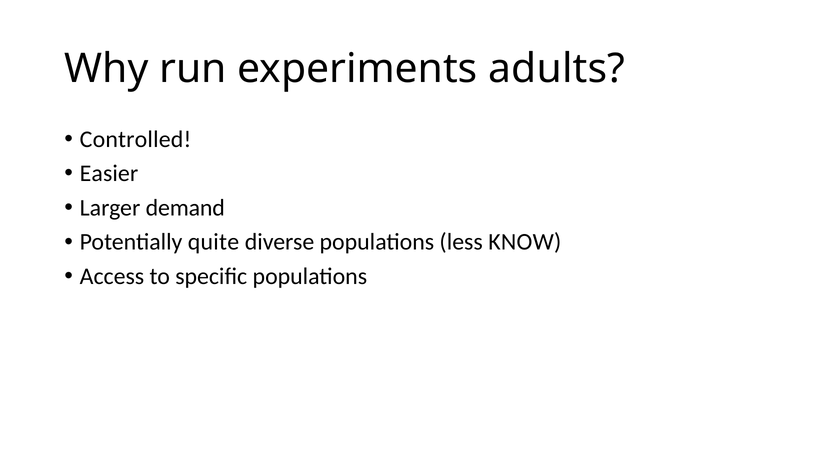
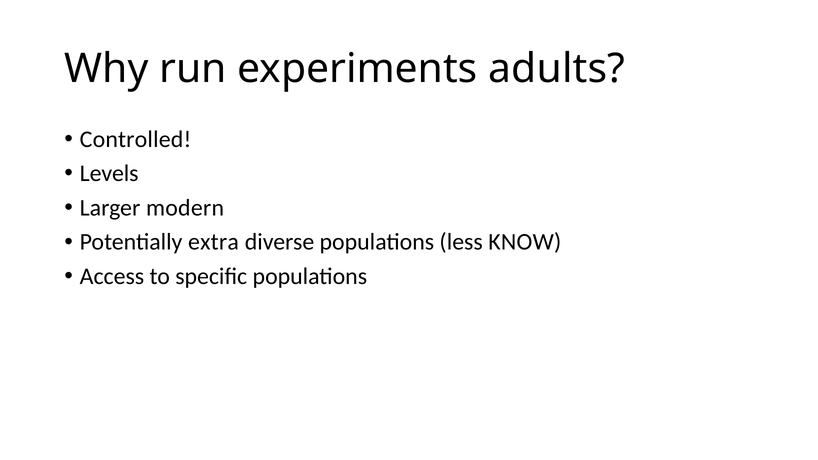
Easier: Easier -> Levels
demand: demand -> modern
quite: quite -> extra
